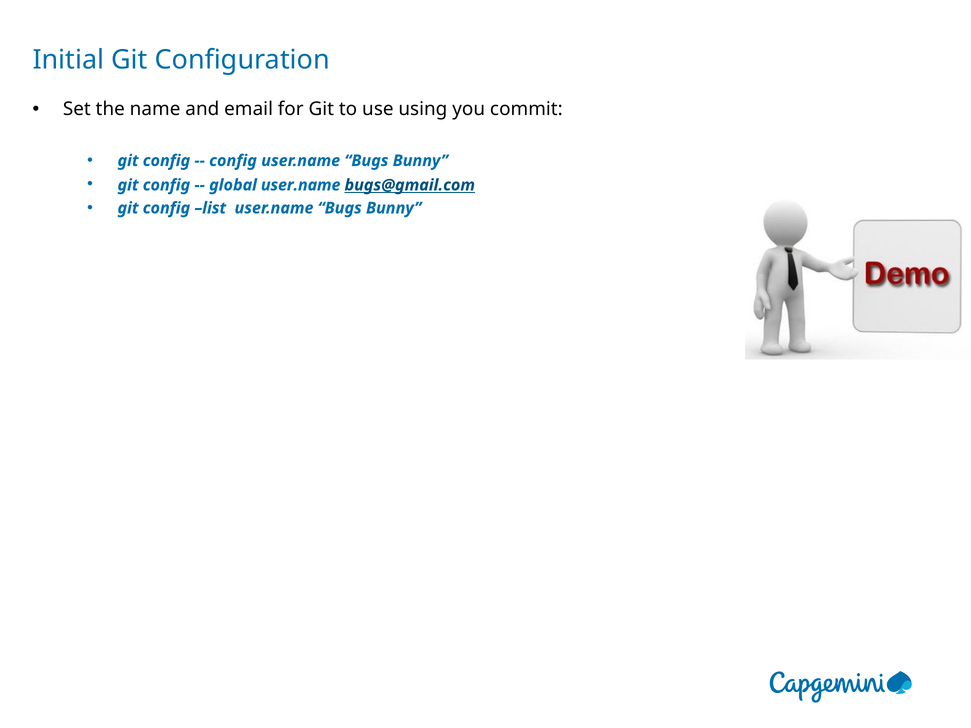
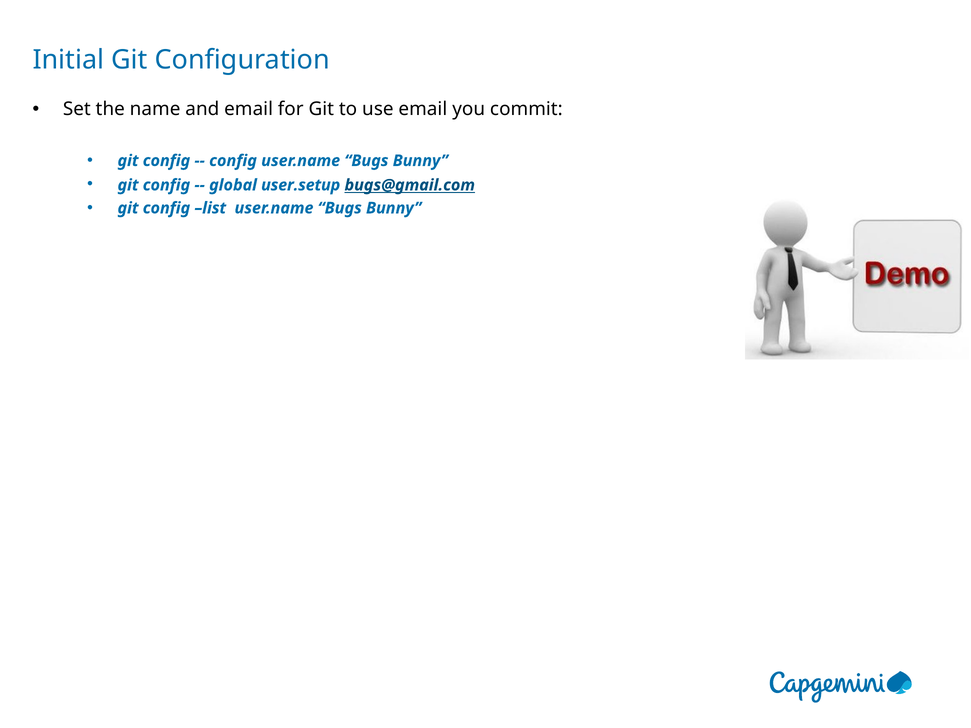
use using: using -> email
global user.name: user.name -> user.setup
